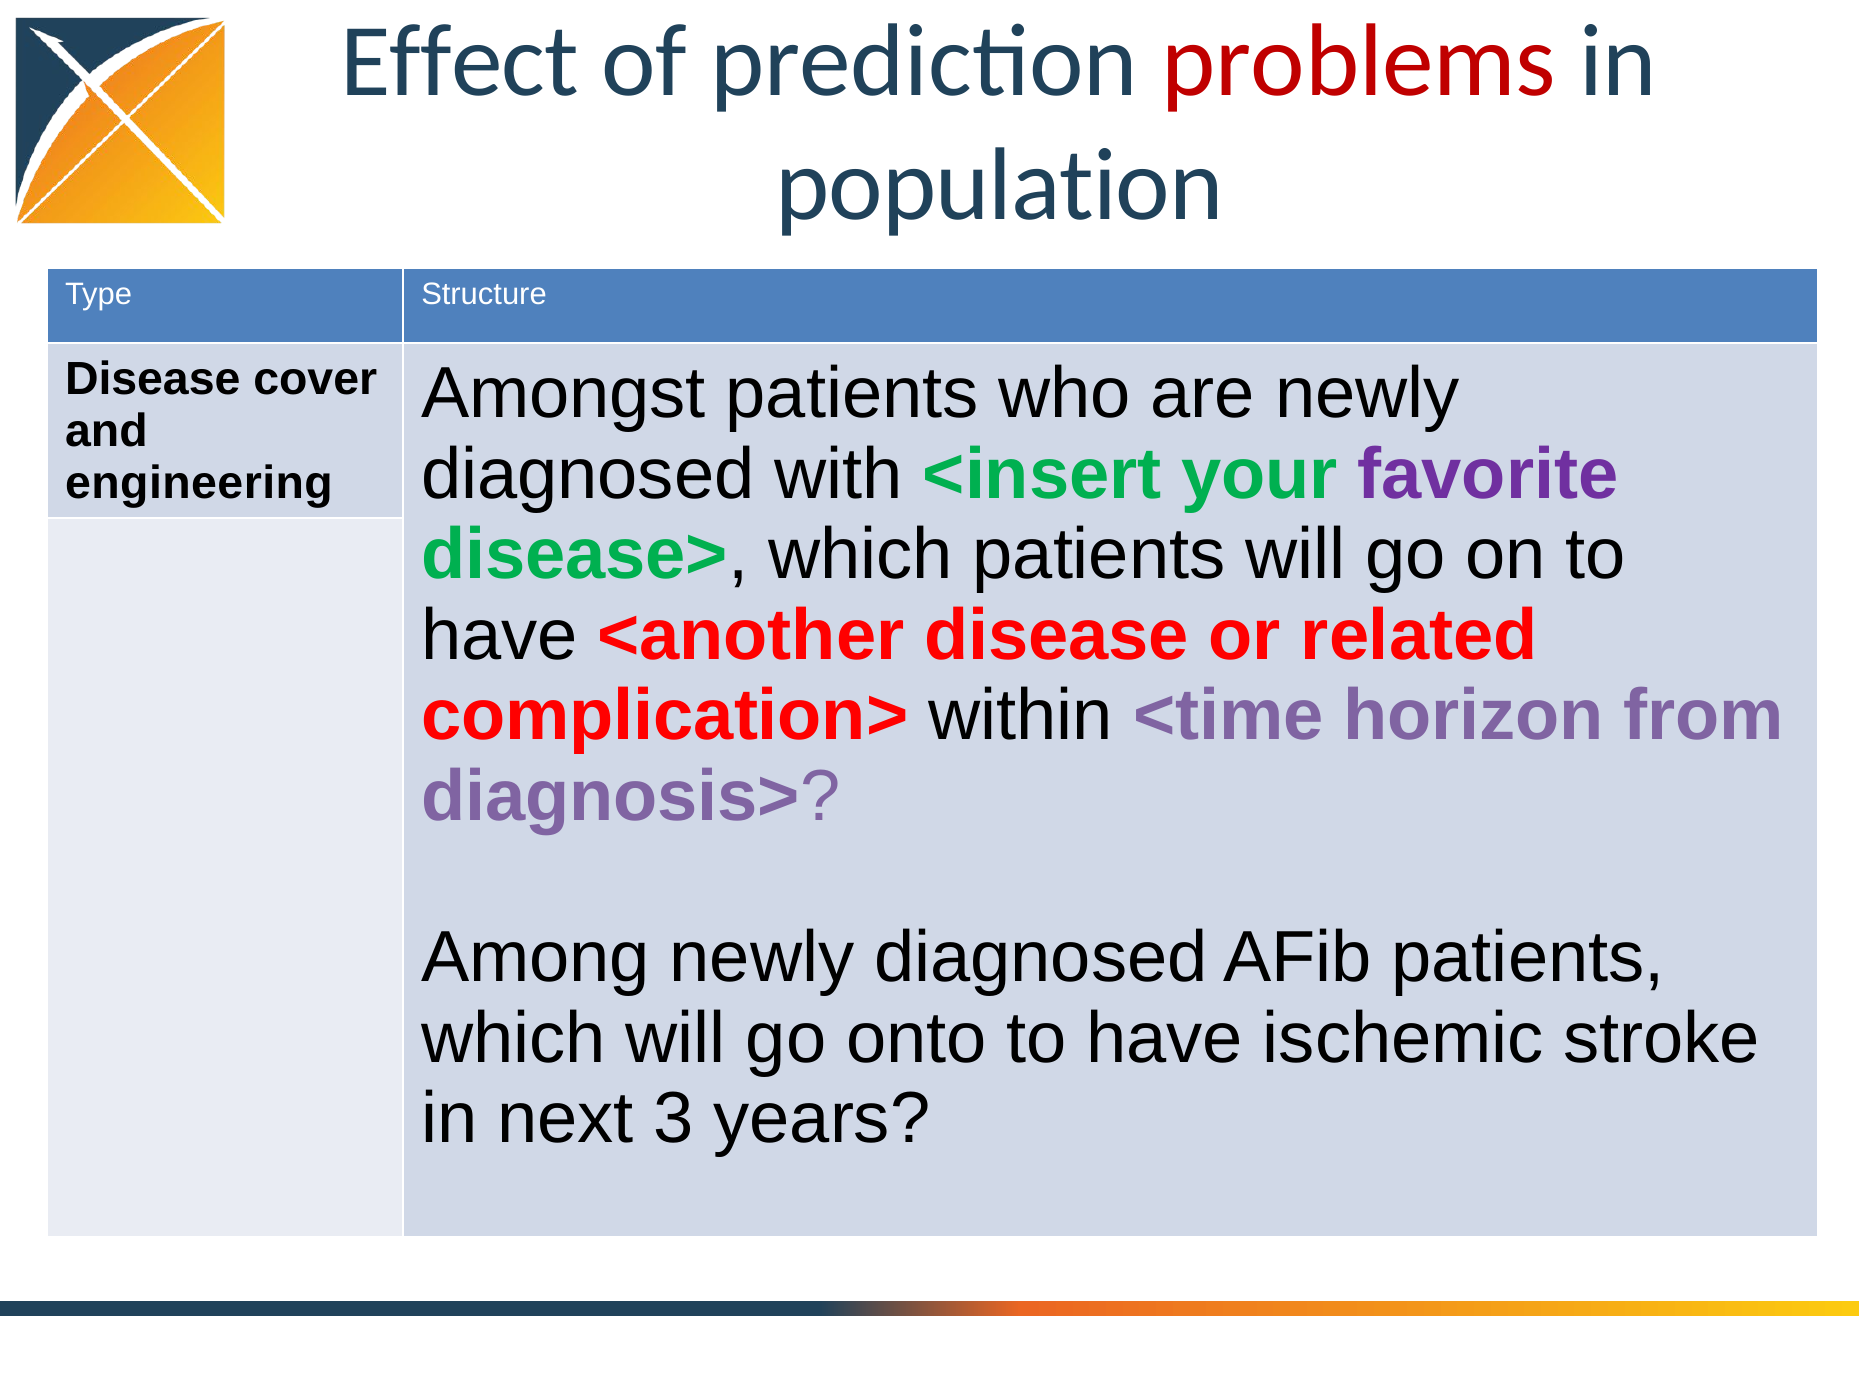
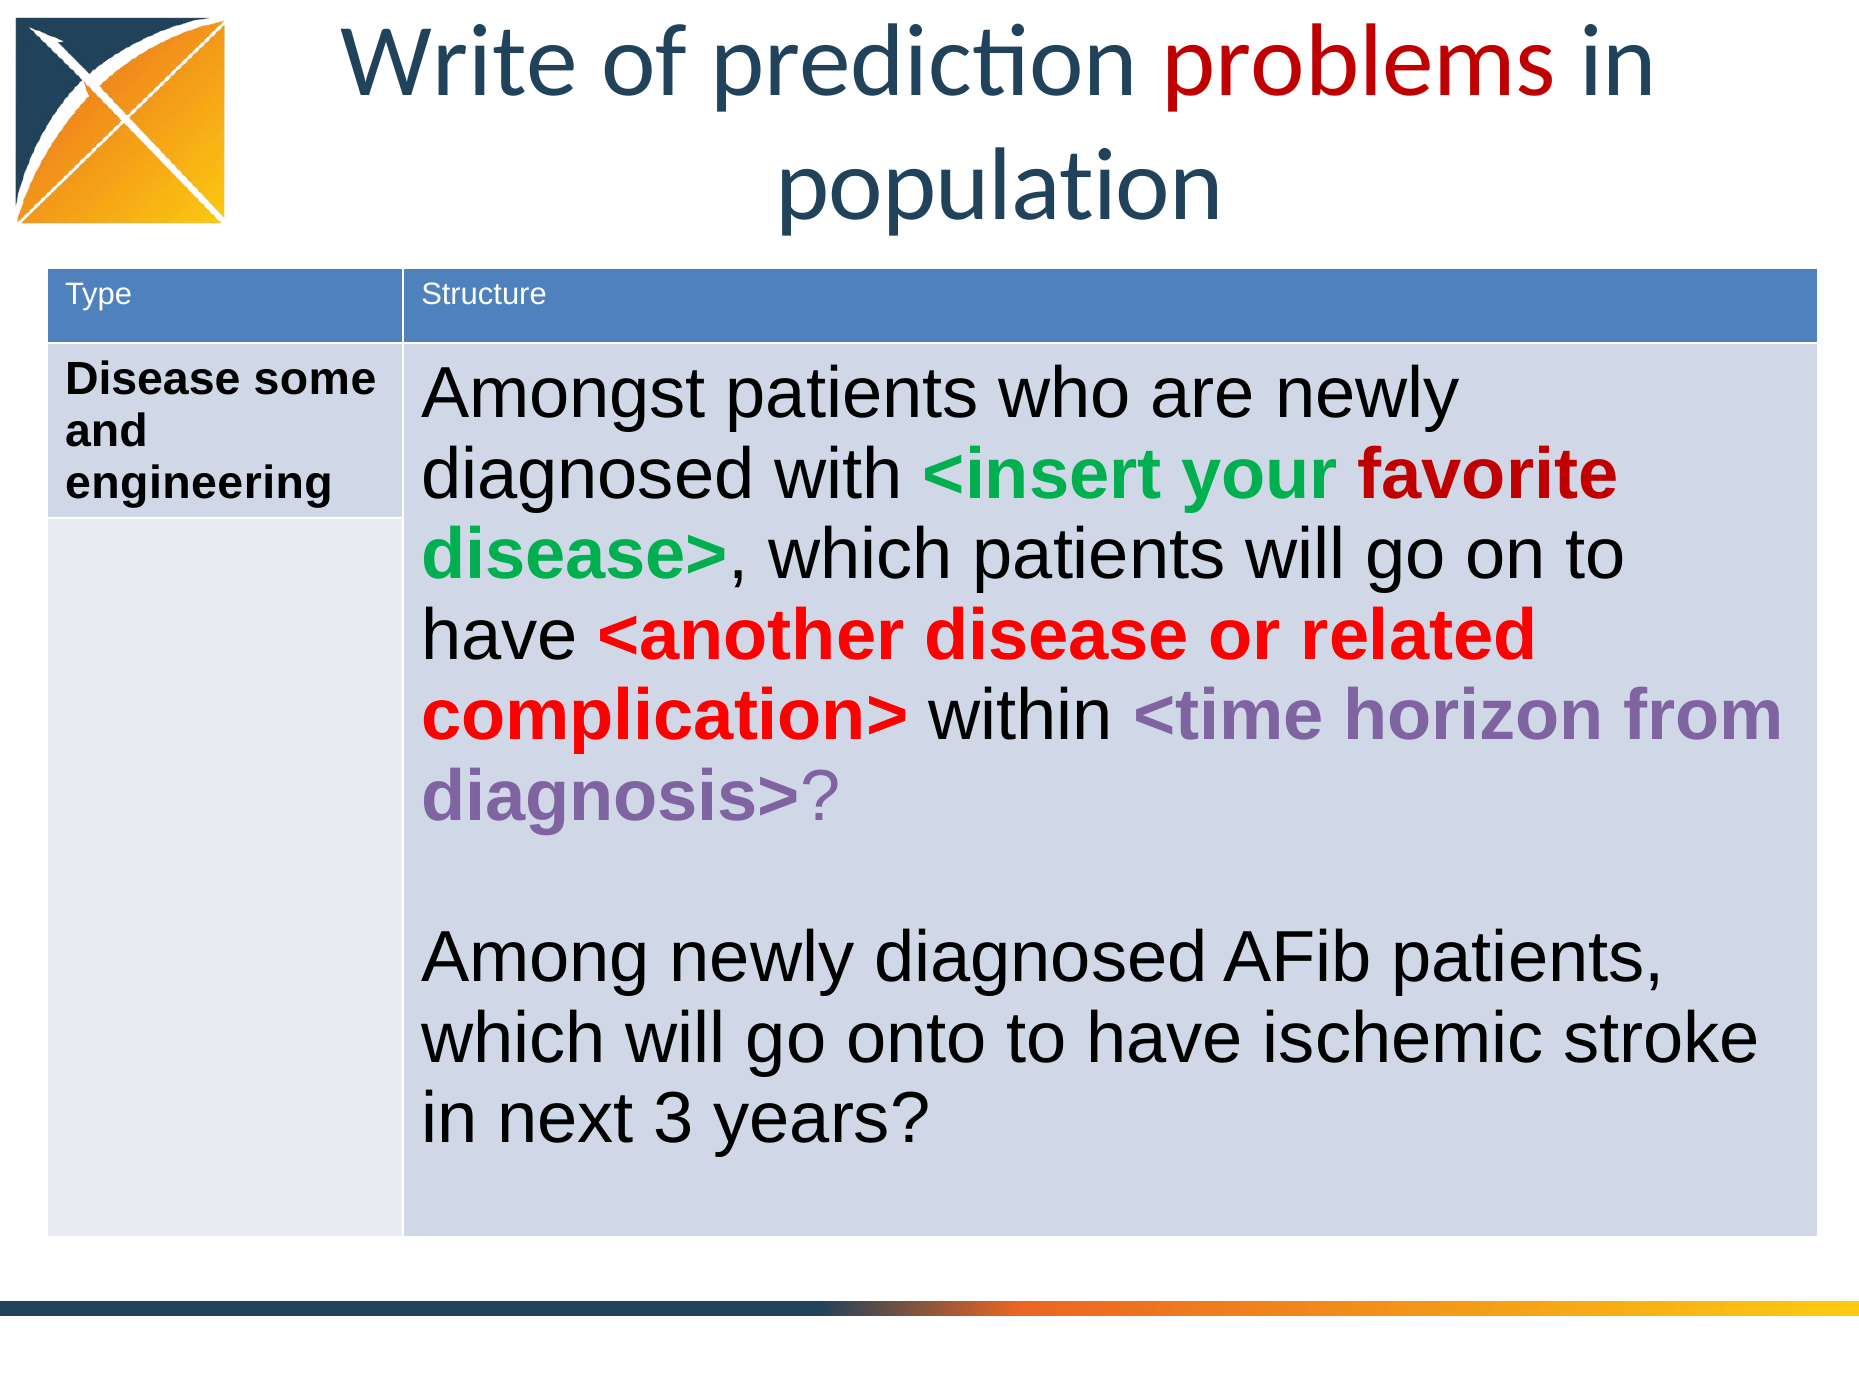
Effect: Effect -> Write
cover: cover -> some
favorite at (1488, 474) colour: purple -> red
